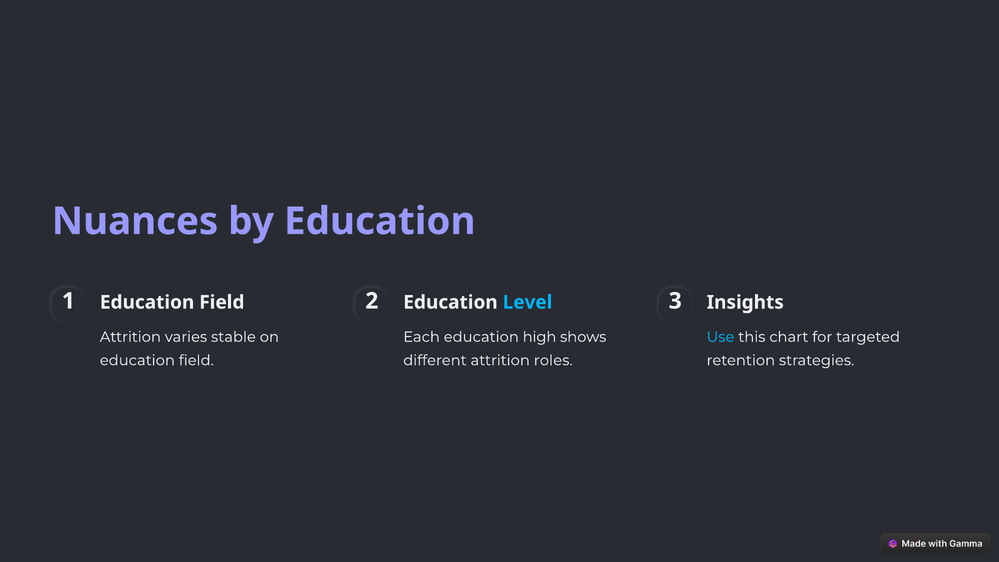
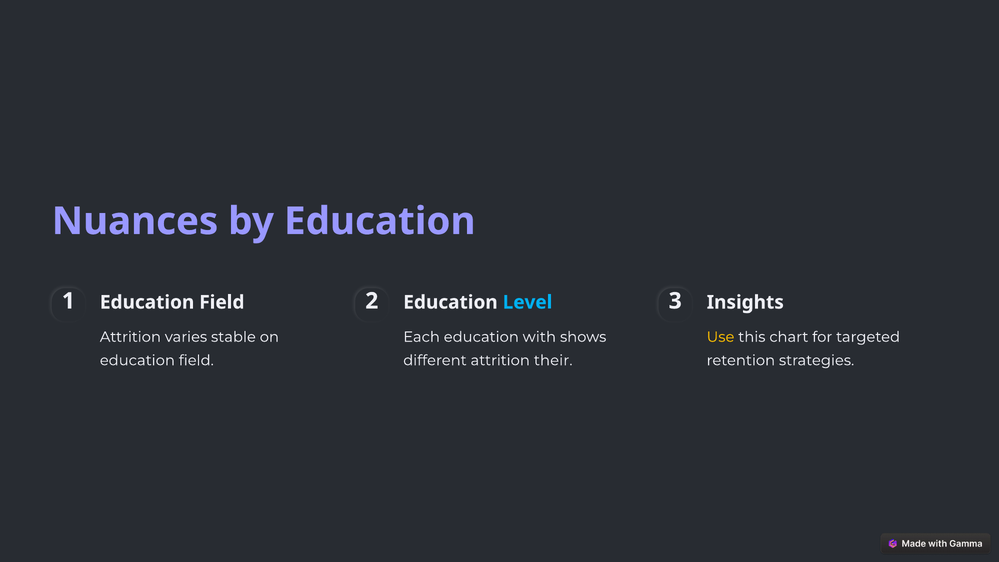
high: high -> with
Use colour: light blue -> yellow
roles: roles -> their
